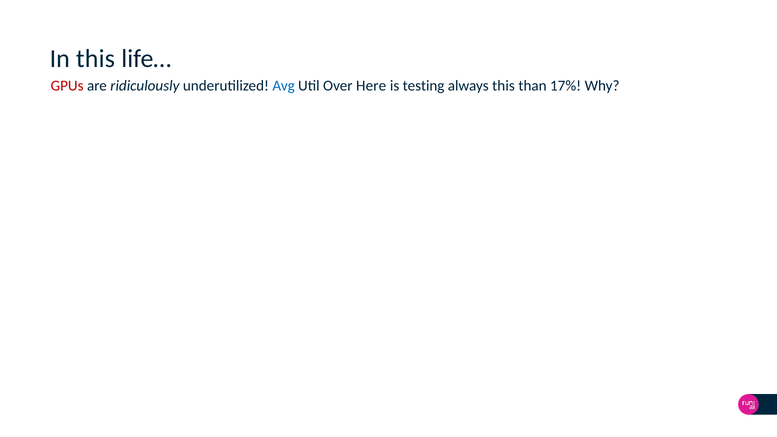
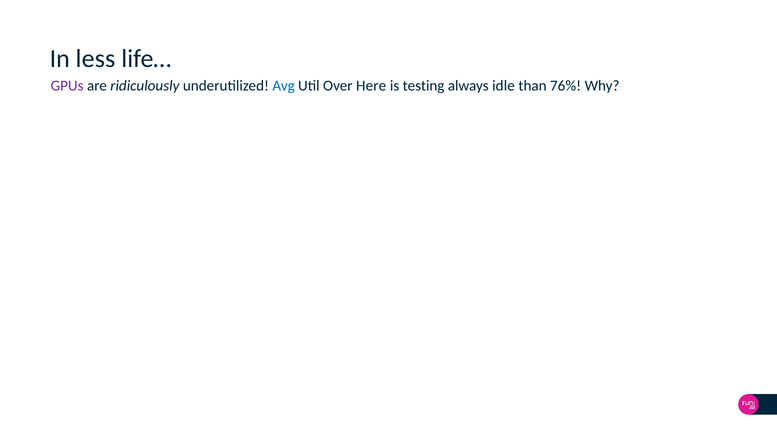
In this: this -> less
GPUs colour: red -> purple
always this: this -> idle
17%: 17% -> 76%
